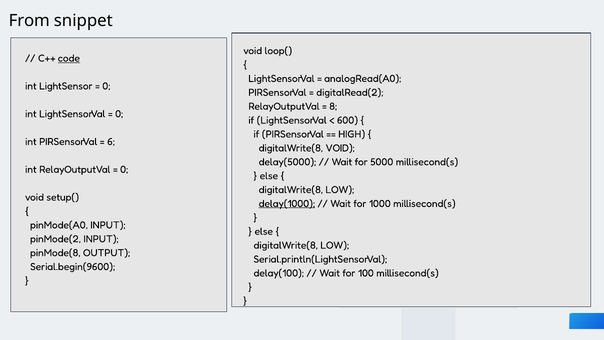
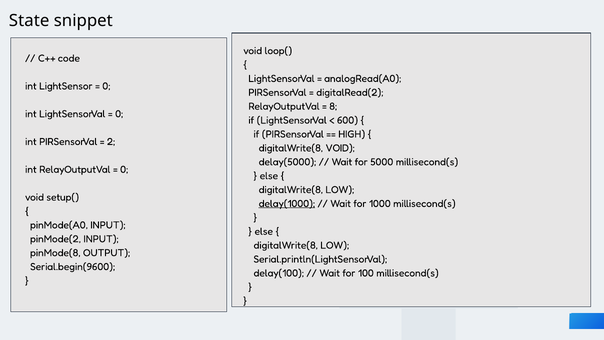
From: From -> State
code underline: present -> none
6: 6 -> 2
